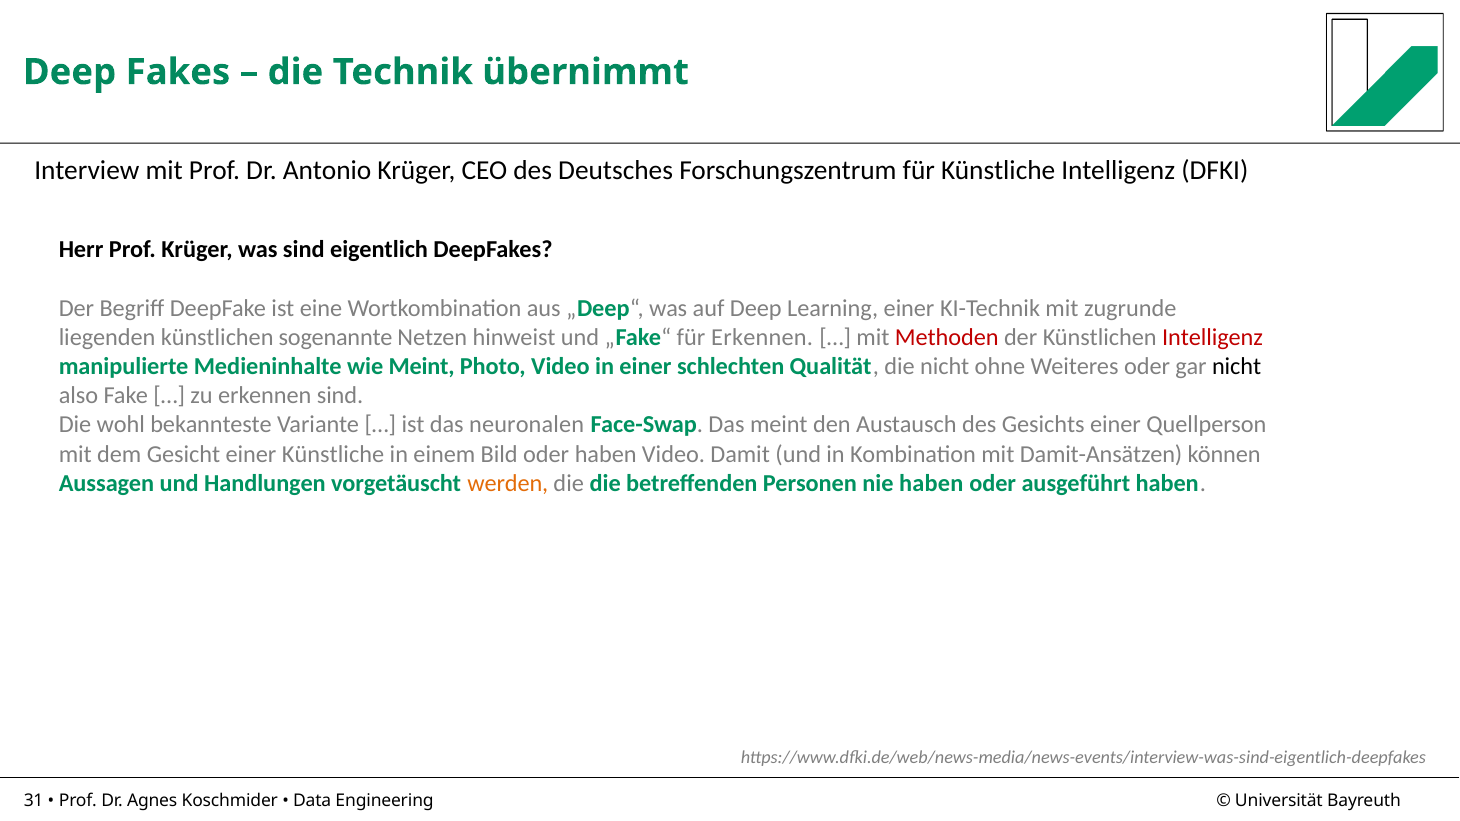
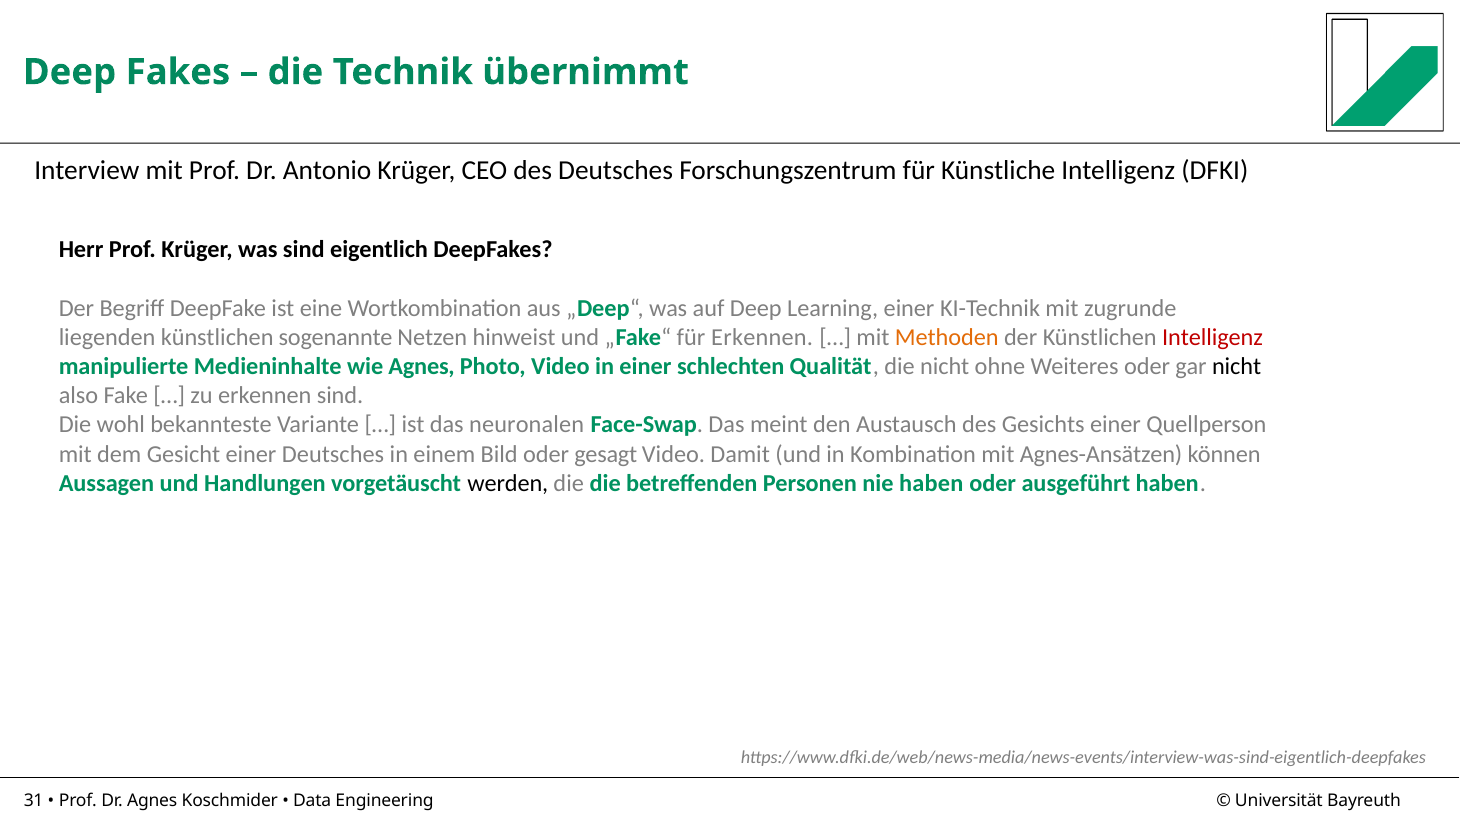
Methoden colour: red -> orange
wie Meint: Meint -> Agnes
einer Künstliche: Künstliche -> Deutsches
oder haben: haben -> gesagt
Damit-Ansätzen: Damit-Ansätzen -> Agnes-Ansätzen
werden colour: orange -> black
